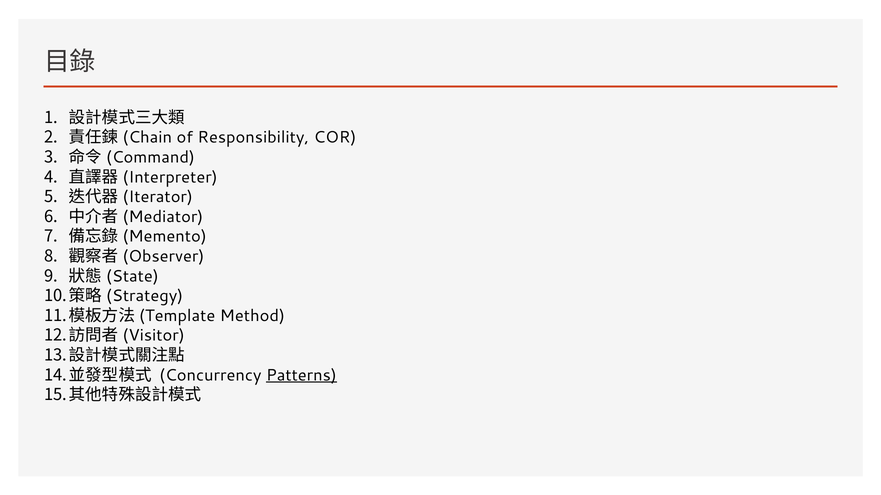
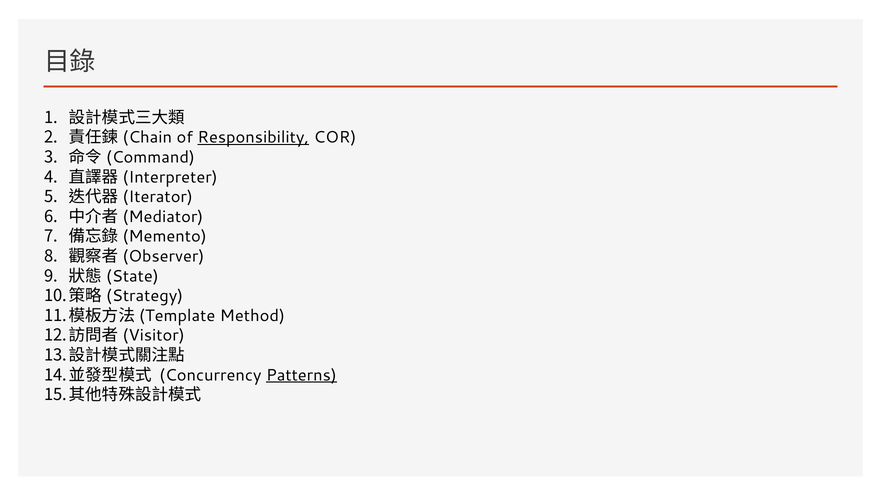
Responsibility underline: none -> present
